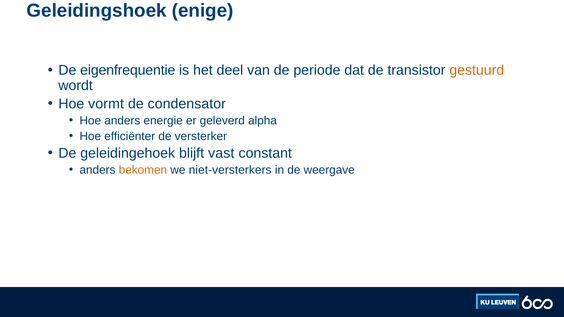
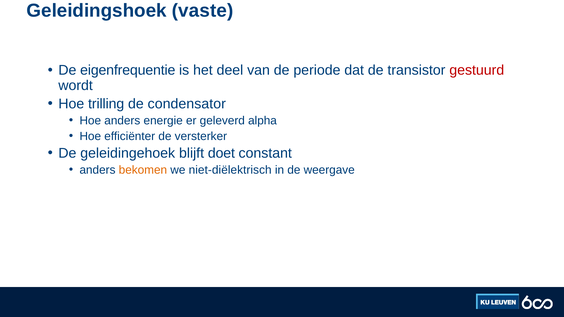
enige: enige -> vaste
gestuurd colour: orange -> red
vormt: vormt -> trilling
vast: vast -> doet
niet-versterkers: niet-versterkers -> niet-diëlektrisch
